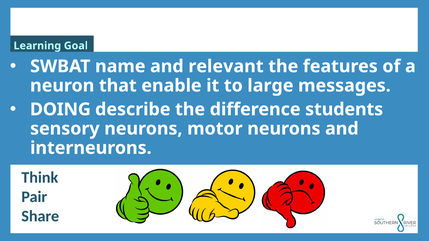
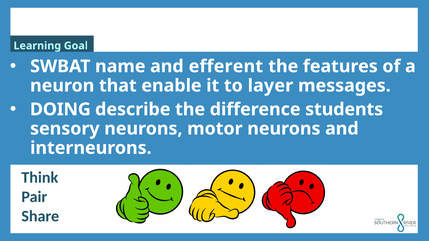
relevant: relevant -> efferent
large: large -> layer
